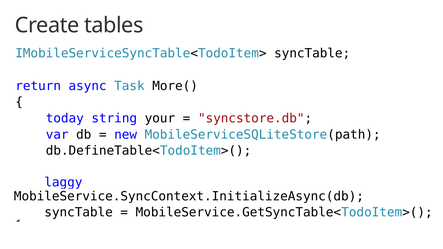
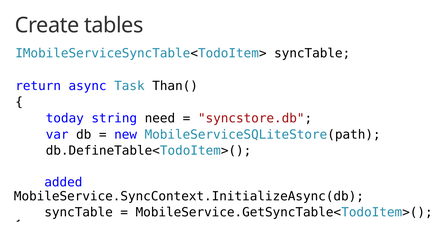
More(: More( -> Than(
your: your -> need
laggy: laggy -> added
